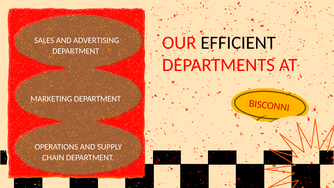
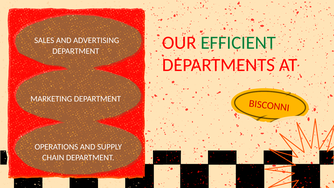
EFFICIENT colour: black -> green
